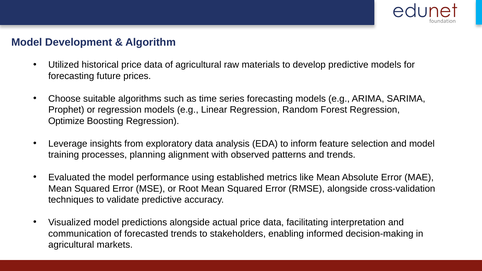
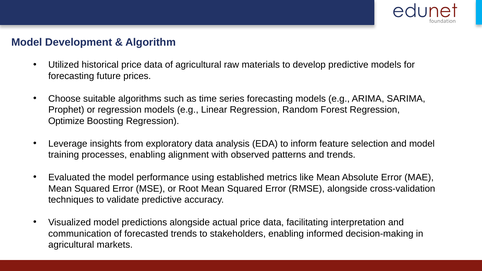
processes planning: planning -> enabling
